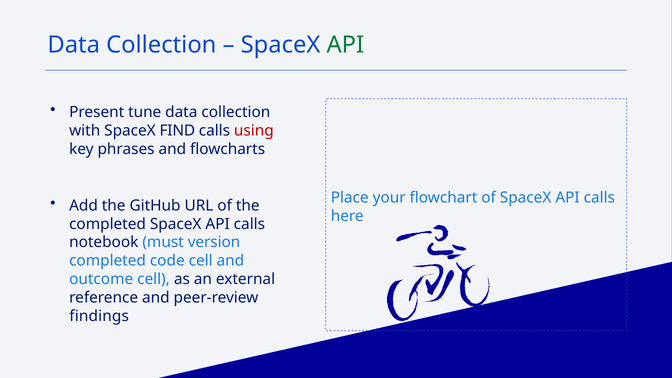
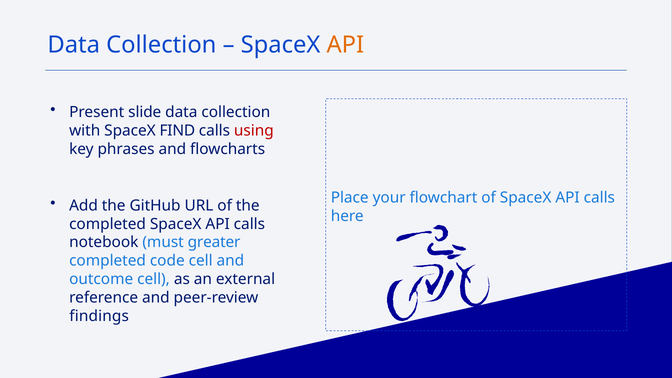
API at (345, 45) colour: green -> orange
tune: tune -> slide
version: version -> greater
